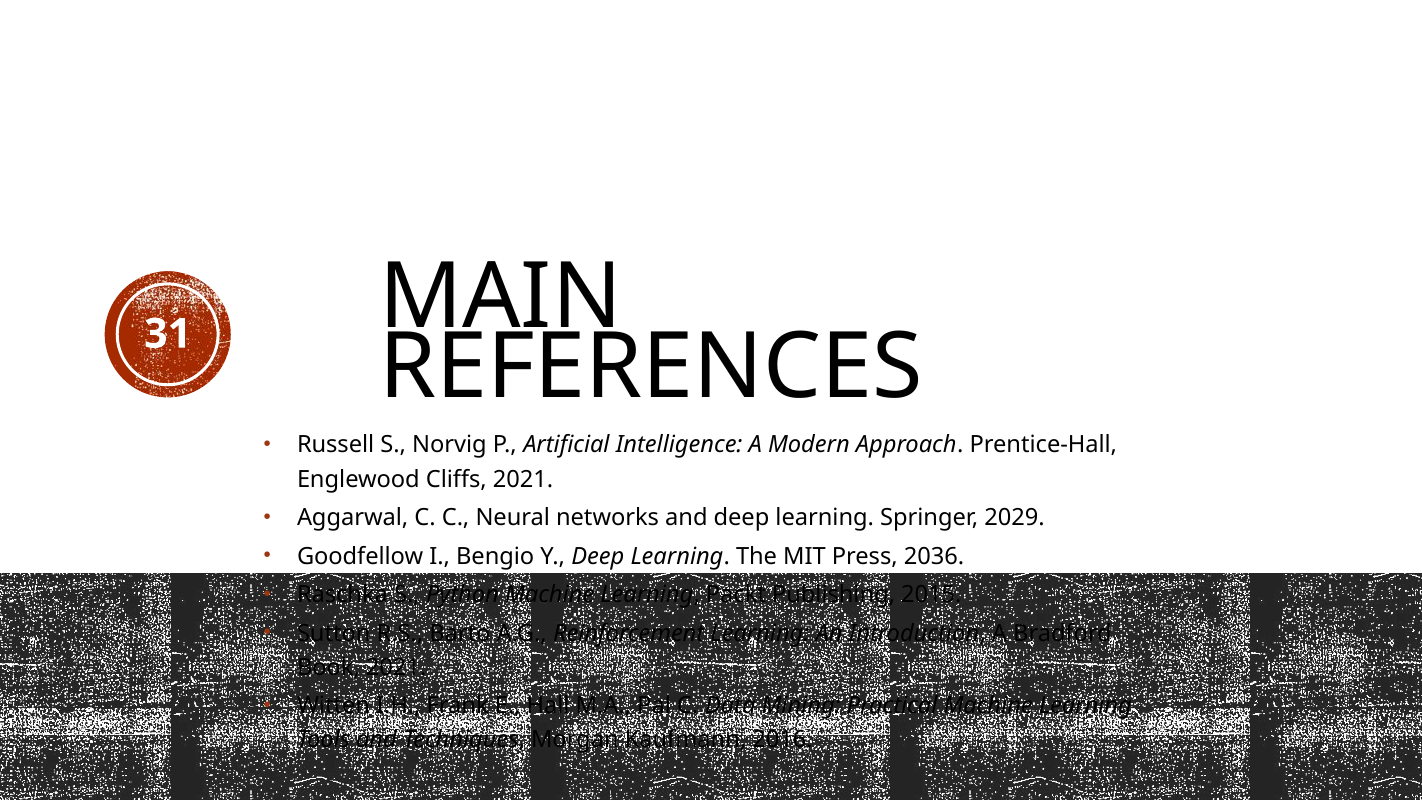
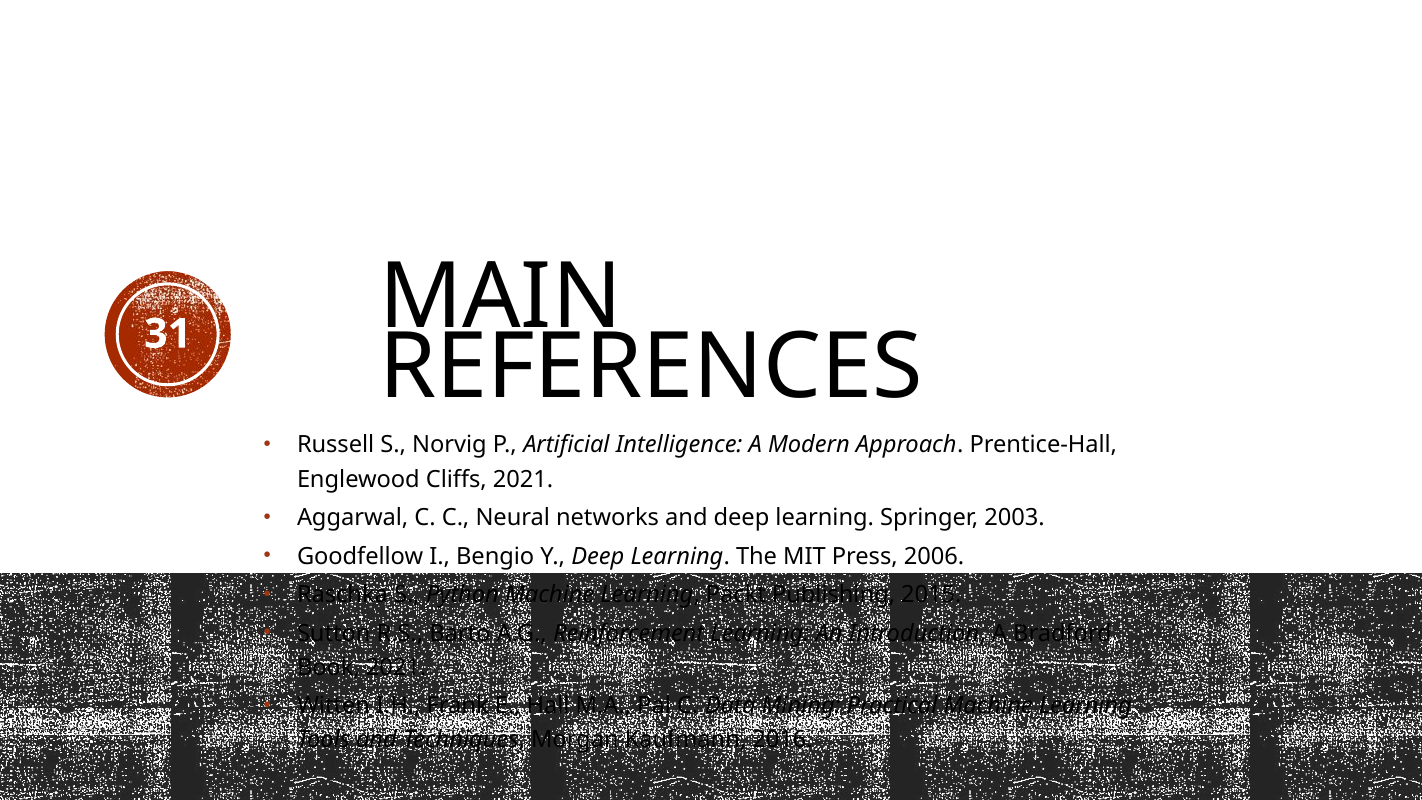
2029: 2029 -> 2003
2036: 2036 -> 2006
